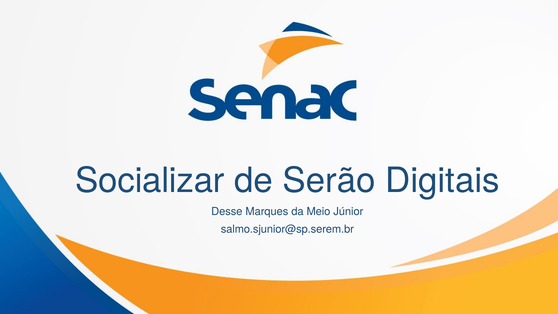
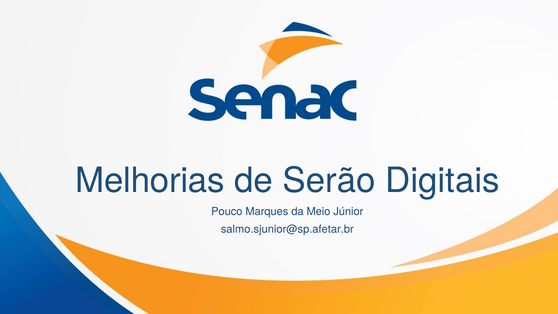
Socializar: Socializar -> Melhorias
Desse: Desse -> Pouco
salmo.sjunior@sp.serem.br: salmo.sjunior@sp.serem.br -> salmo.sjunior@sp.afetar.br
